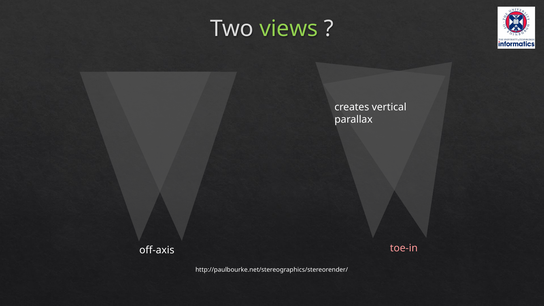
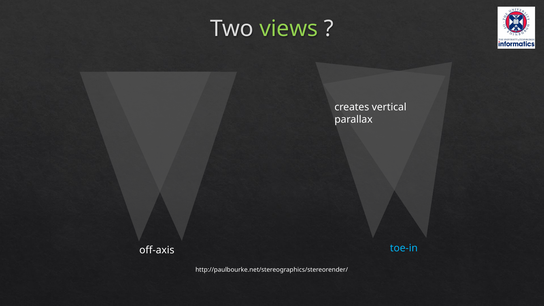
toe-in colour: pink -> light blue
